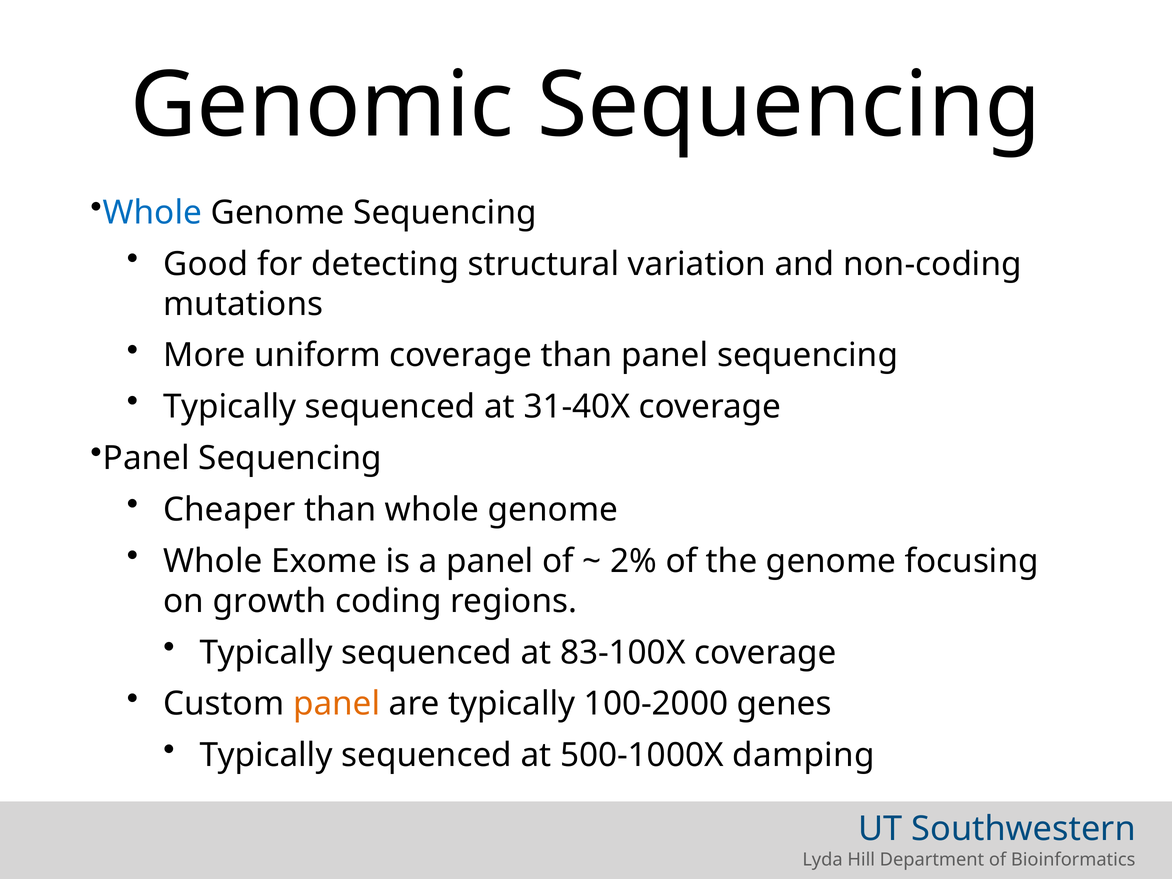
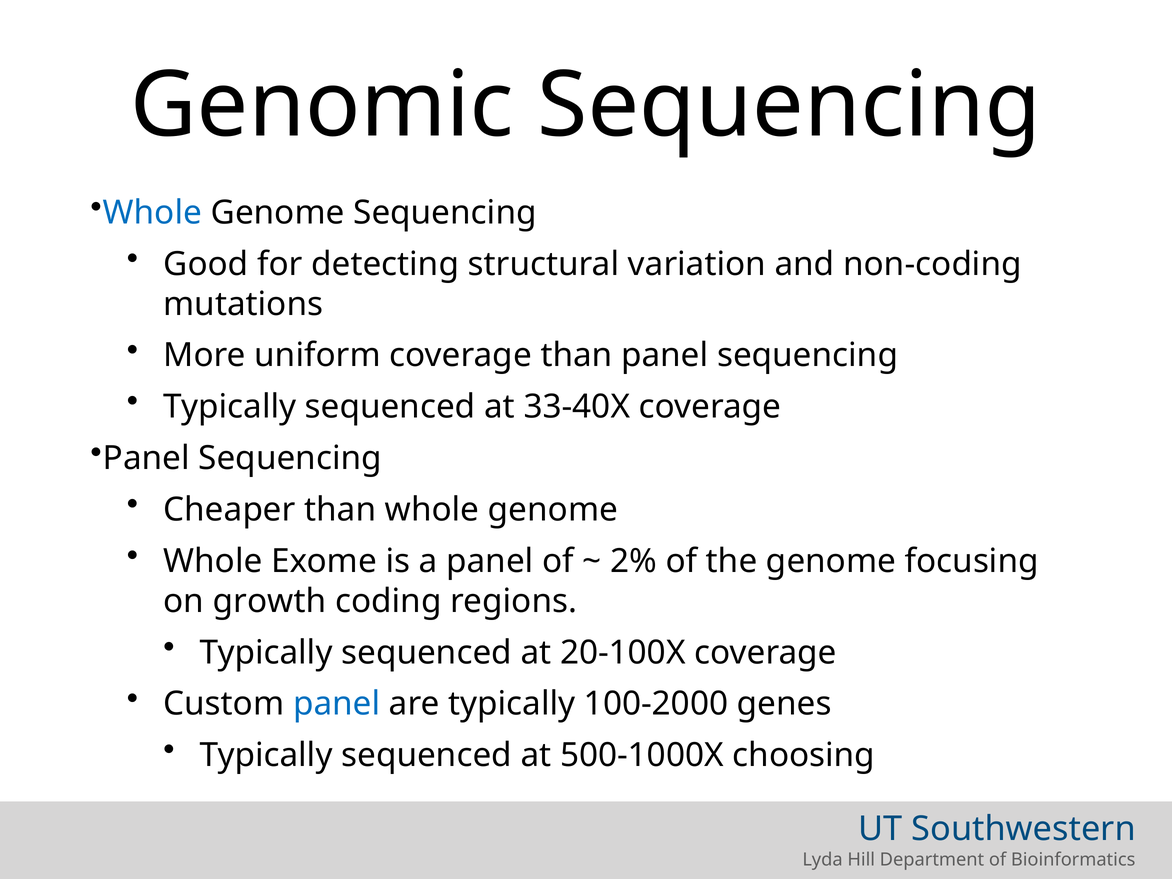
31-40X: 31-40X -> 33-40X
83-100X: 83-100X -> 20-100X
panel at (337, 704) colour: orange -> blue
damping: damping -> choosing
